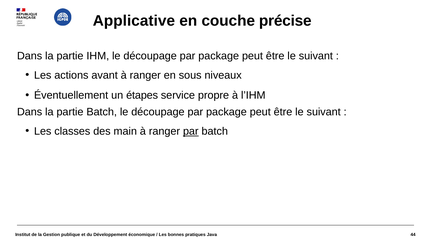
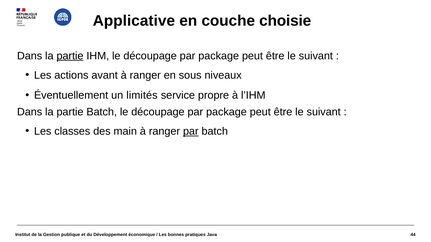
précise: précise -> choisie
partie at (70, 56) underline: none -> present
étapes: étapes -> limités
